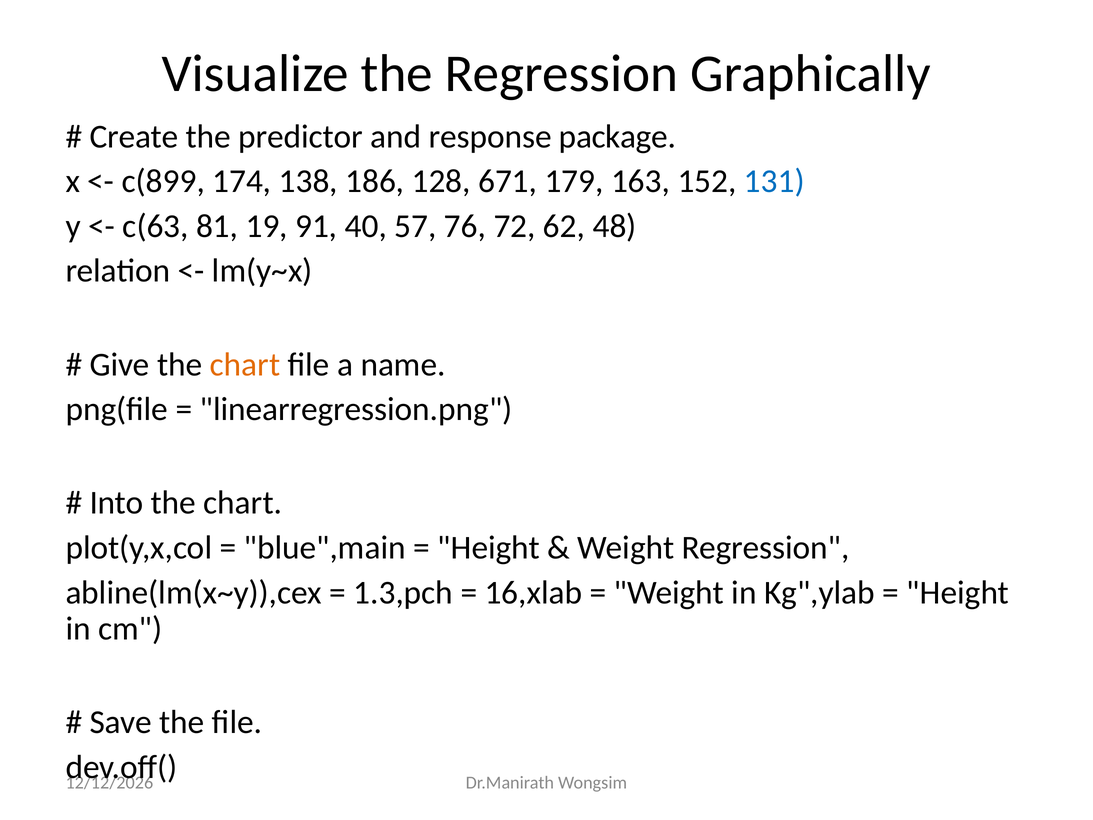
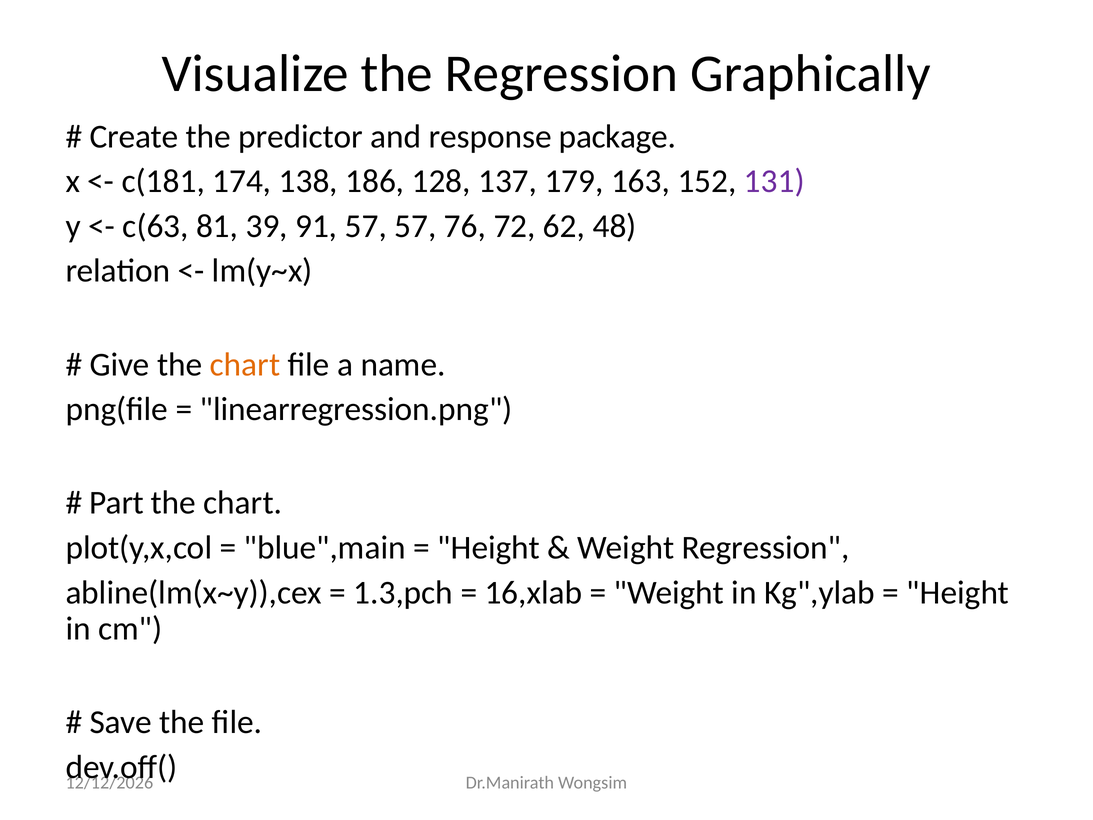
c(899: c(899 -> c(181
671: 671 -> 137
131 colour: blue -> purple
19: 19 -> 39
91 40: 40 -> 57
Into: Into -> Part
